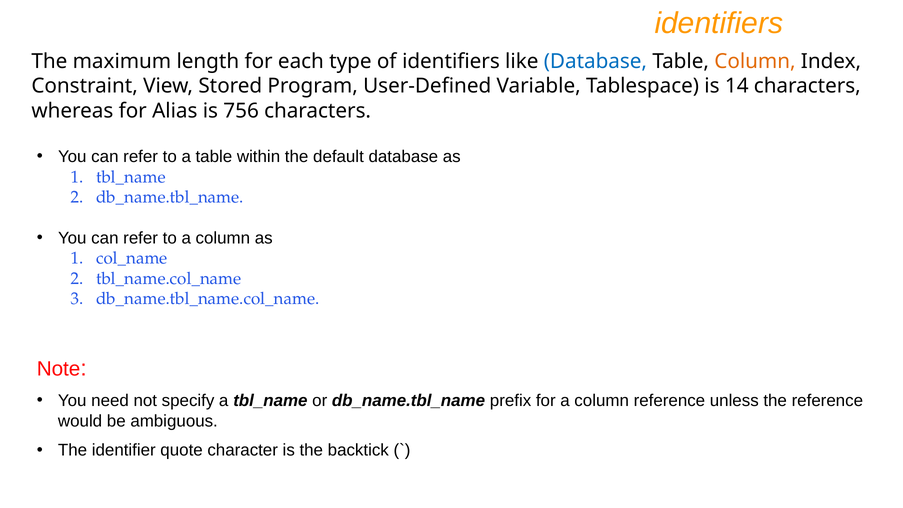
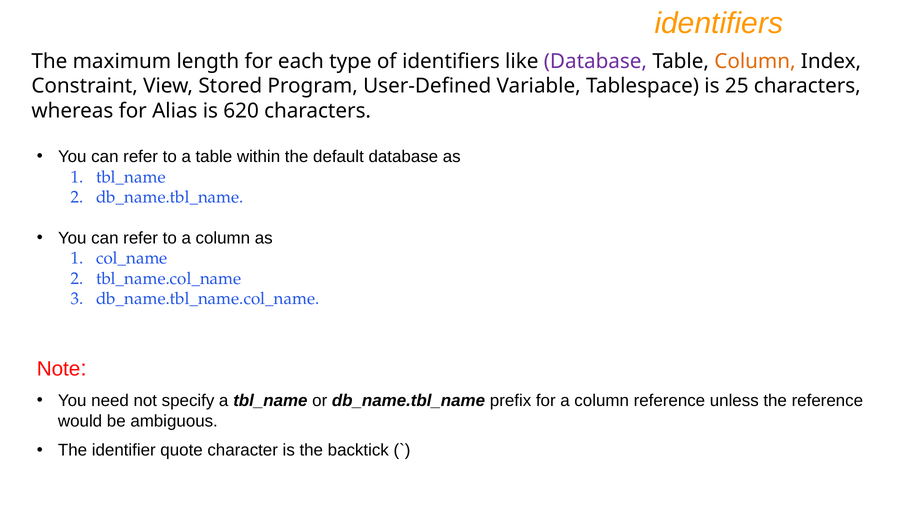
Database at (595, 61) colour: blue -> purple
14: 14 -> 25
756: 756 -> 620
